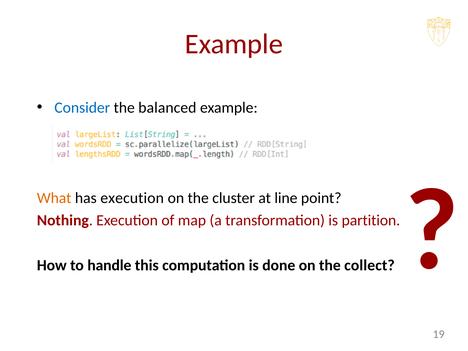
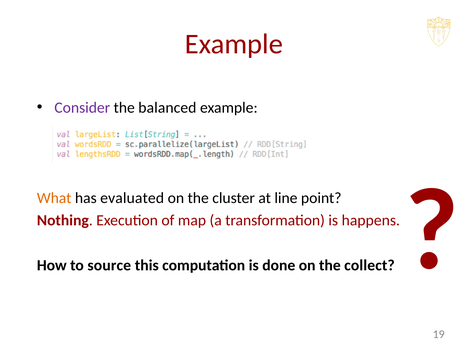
Consider colour: blue -> purple
has execution: execution -> evaluated
partition: partition -> happens
handle: handle -> source
